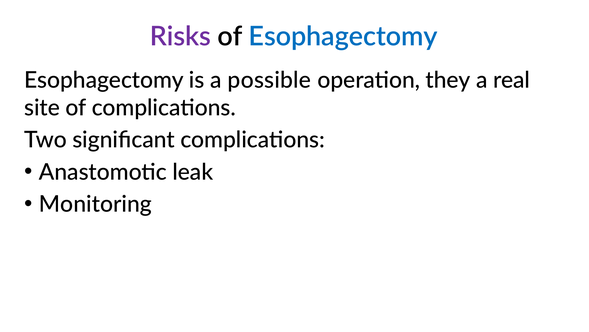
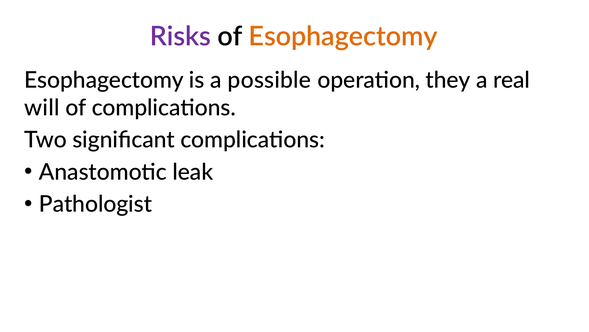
Esophagectomy at (343, 36) colour: blue -> orange
site: site -> will
Monitoring: Monitoring -> Pathologist
